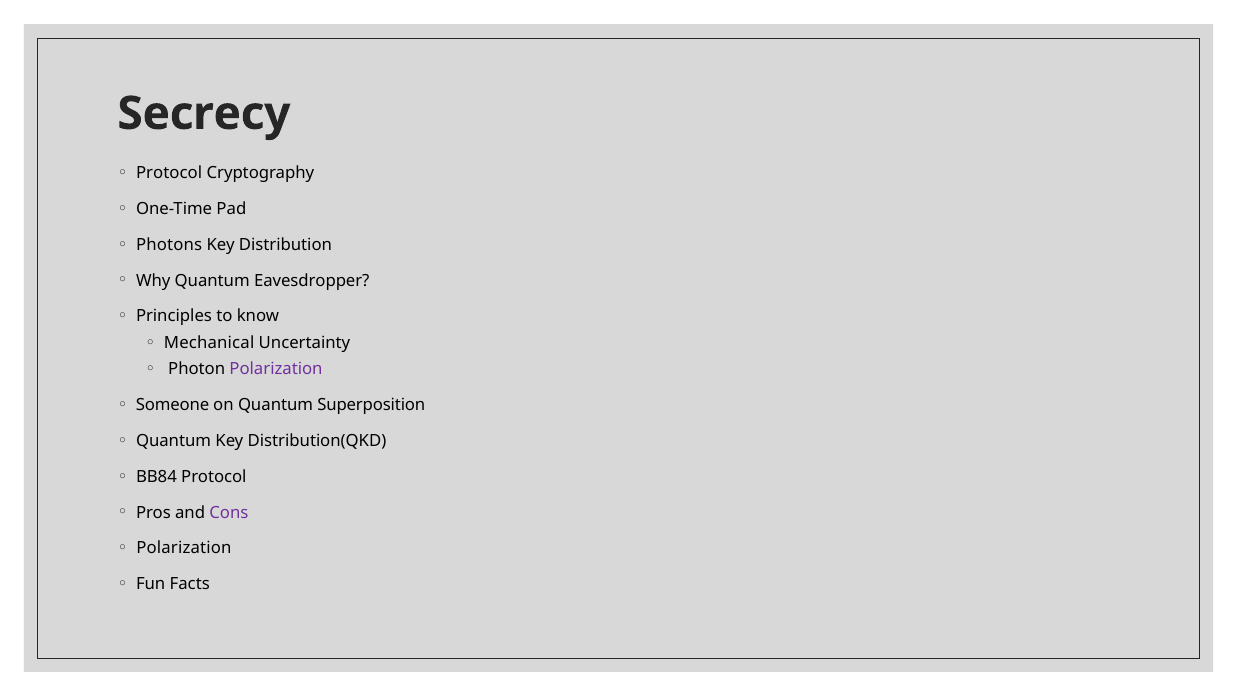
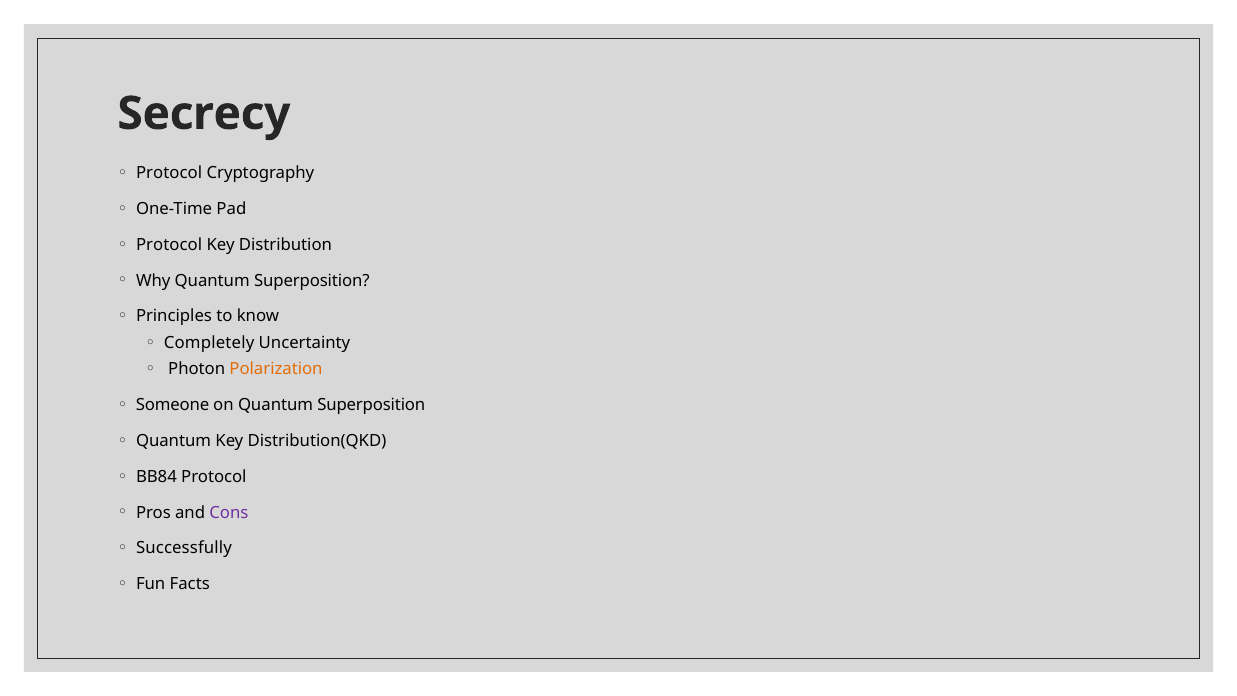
Photons at (169, 245): Photons -> Protocol
Why Quantum Eavesdropper: Eavesdropper -> Superposition
Mechanical: Mechanical -> Completely
Polarization at (276, 369) colour: purple -> orange
Polarization at (184, 548): Polarization -> Successfully
